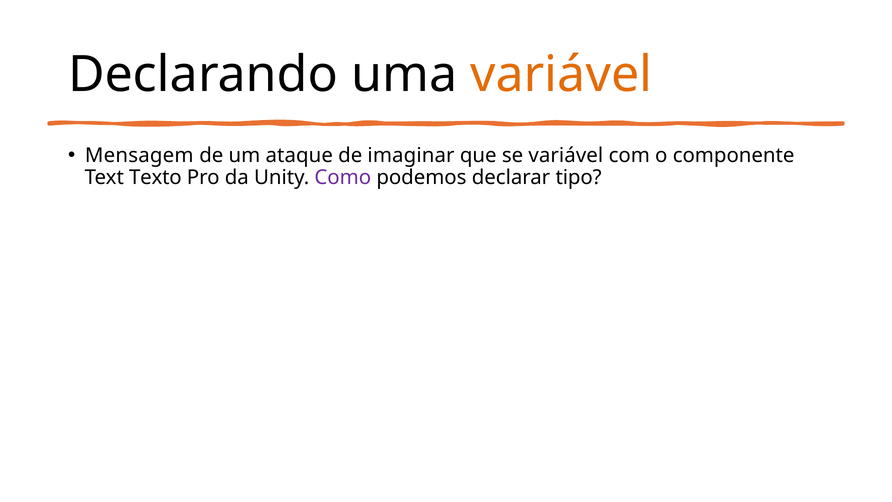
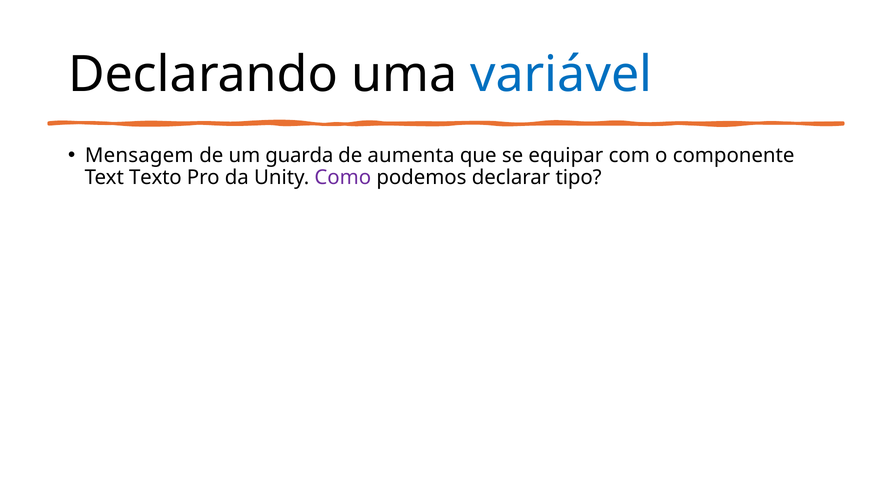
variável at (561, 75) colour: orange -> blue
ataque: ataque -> guarda
imaginar: imaginar -> aumenta
se variável: variável -> equipar
